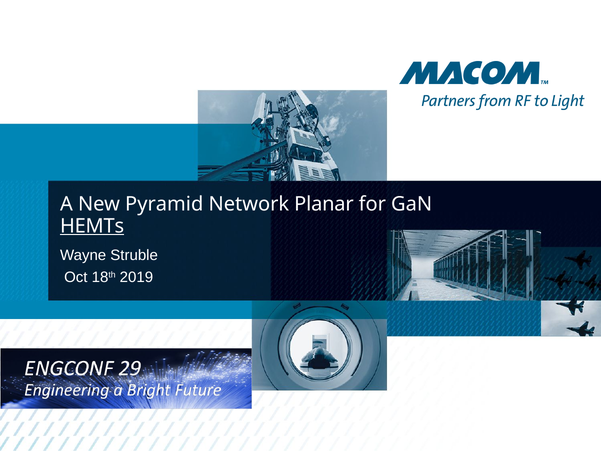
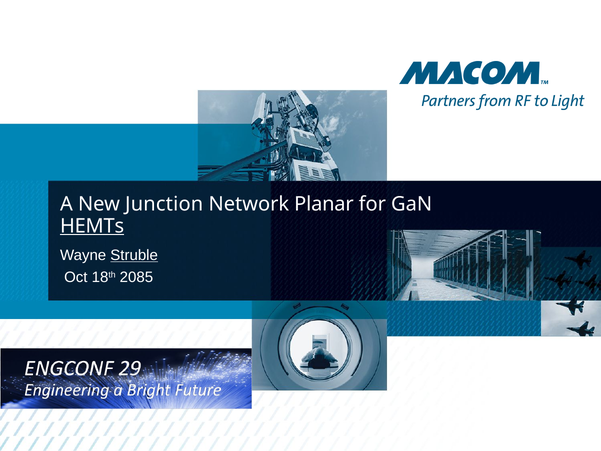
Pyramid: Pyramid -> Junction
Struble underline: none -> present
2019: 2019 -> 2085
